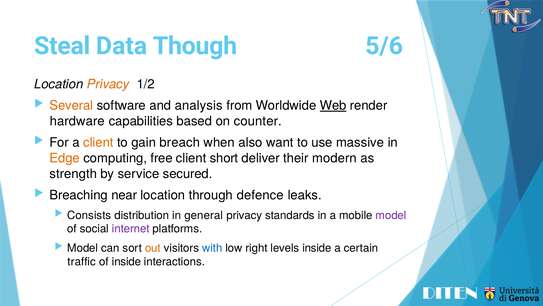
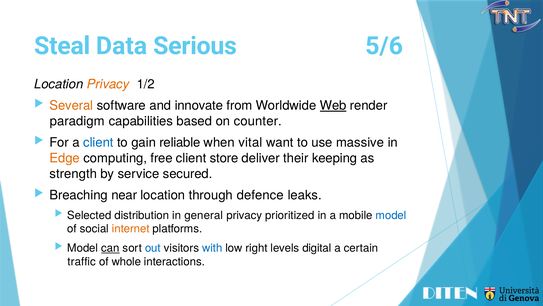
Though: Though -> Serious
analysis: analysis -> innovate
hardware: hardware -> paradigm
client at (98, 142) colour: orange -> blue
breach: breach -> reliable
also: also -> vital
short: short -> store
modern: modern -> keeping
Consists: Consists -> Selected
standards: standards -> prioritized
model at (391, 215) colour: purple -> blue
internet colour: purple -> orange
can underline: none -> present
out colour: orange -> blue
levels inside: inside -> digital
of inside: inside -> whole
